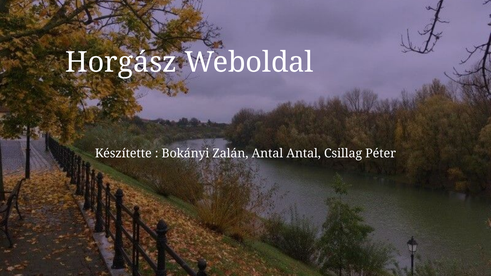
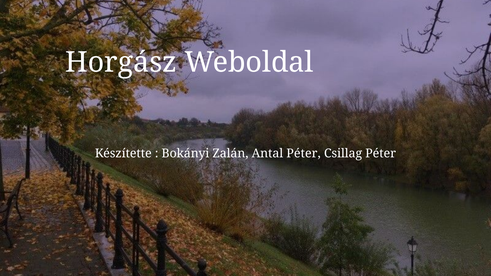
Antal Antal: Antal -> Péter
